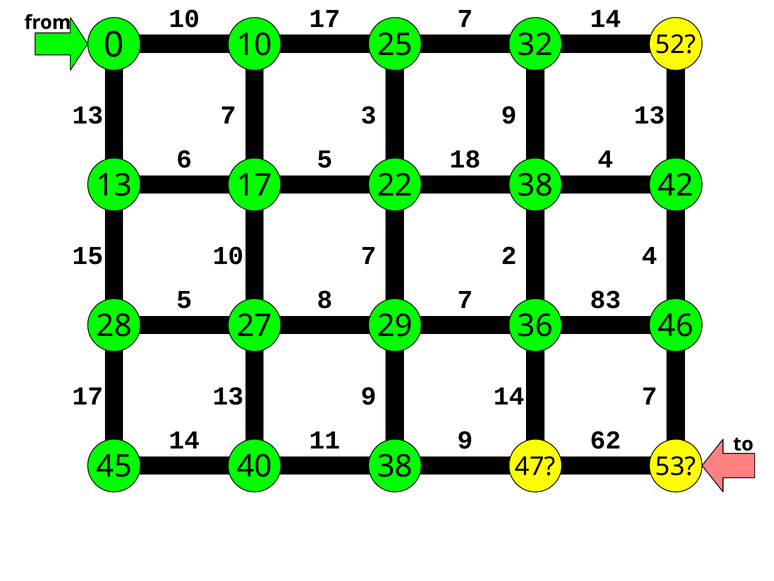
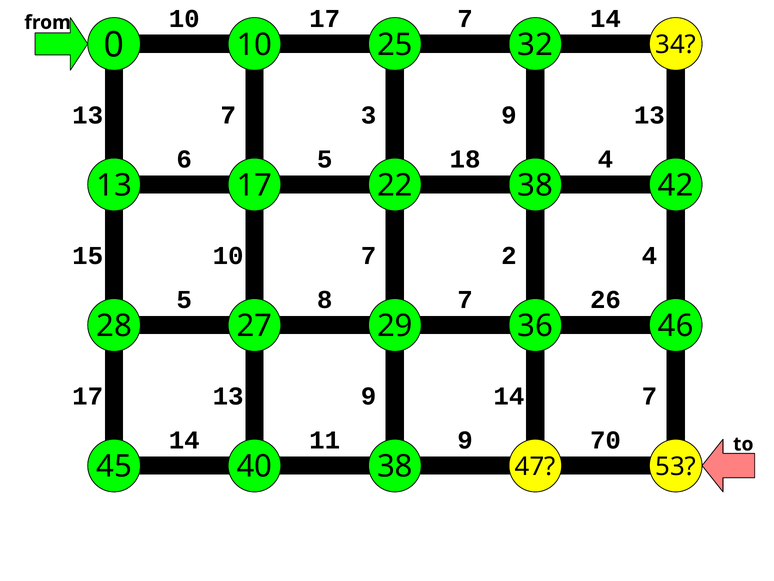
52: 52 -> 34
83: 83 -> 26
62: 62 -> 70
